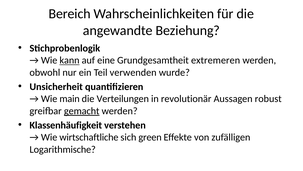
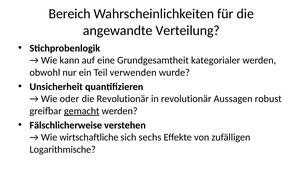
Beziehung: Beziehung -> Verteilung
kann underline: present -> none
extremeren: extremeren -> kategorialer
main: main -> oder
die Verteilungen: Verteilungen -> Revolutionär
Klassenhäufigkeit: Klassenhäufigkeit -> Fälschlicherweise
green: green -> sechs
